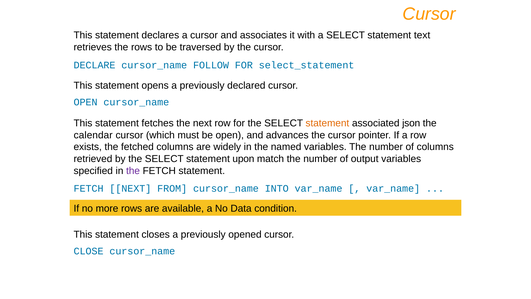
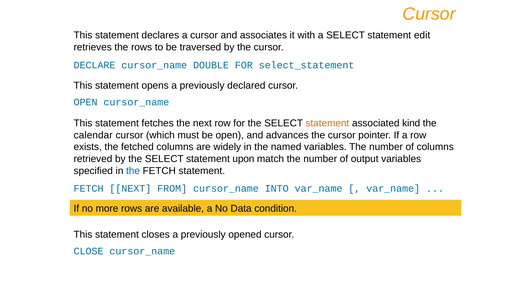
text: text -> edit
FOLLOW: FOLLOW -> DOUBLE
json: json -> kind
the at (133, 171) colour: purple -> blue
